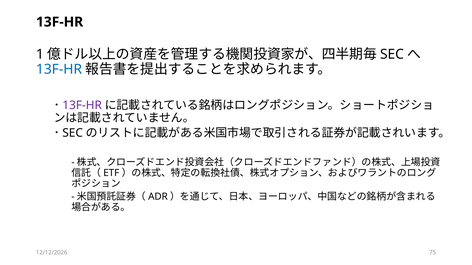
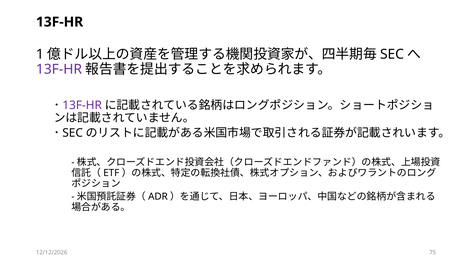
13F-HR at (59, 69) colour: blue -> purple
